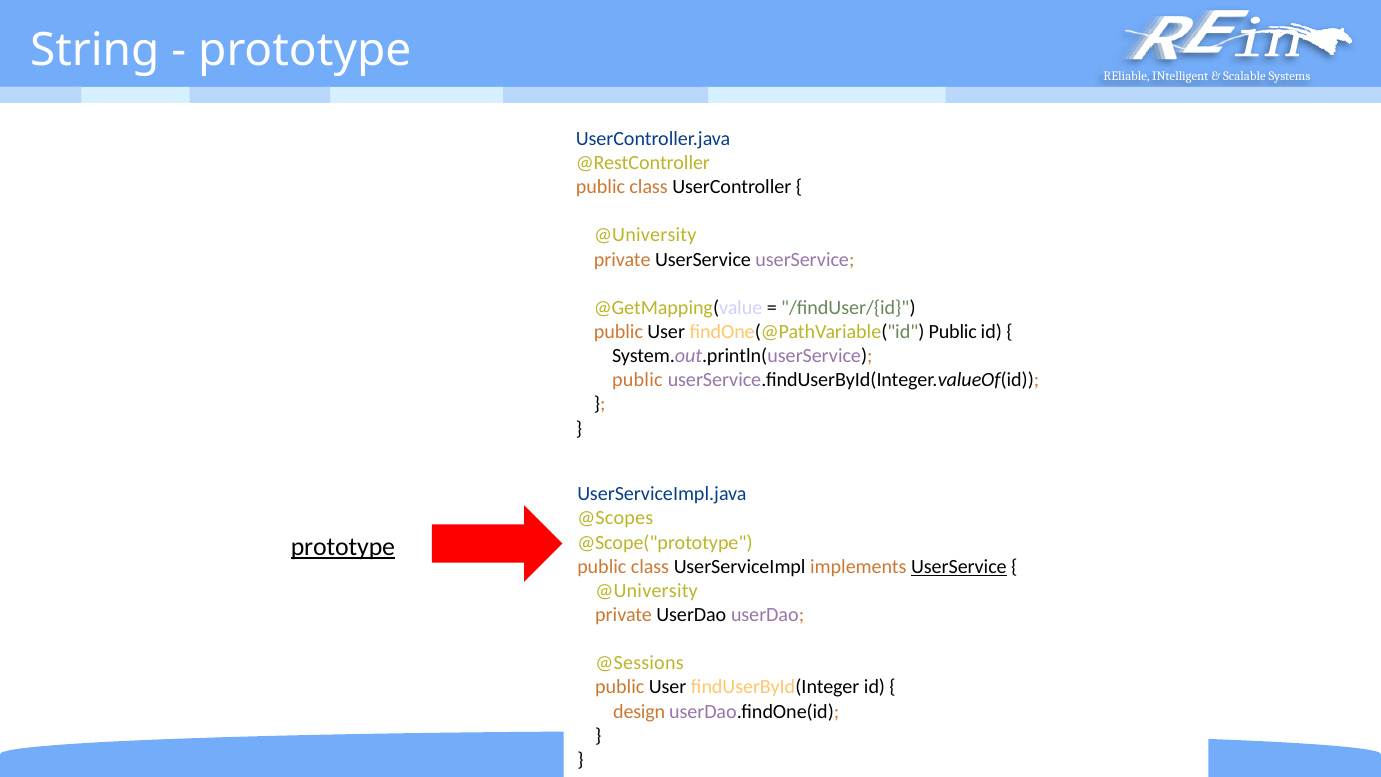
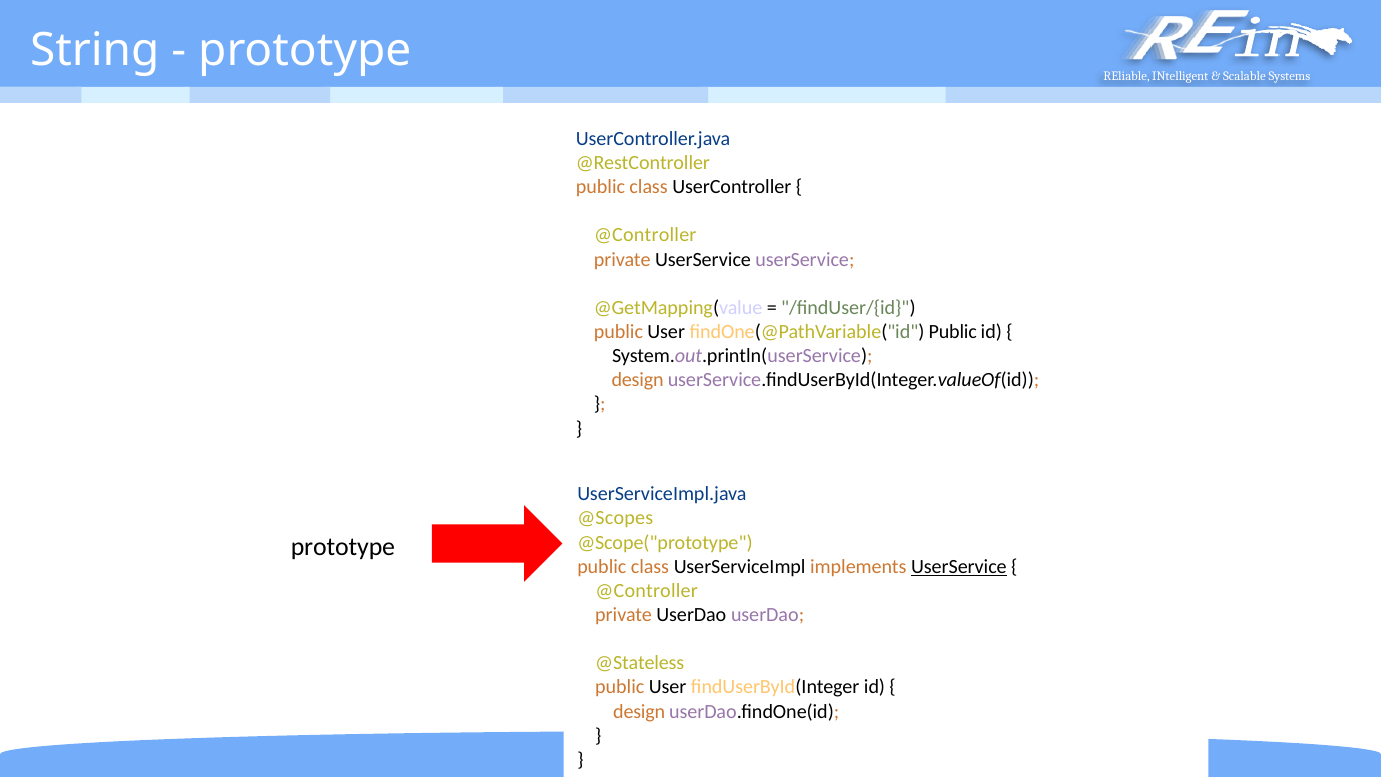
@University at (645, 235): @University -> @Controller
public at (637, 380): public -> design
prototype at (343, 547) underline: present -> none
@University at (647, 591): @University -> @Controller
@Sessions: @Sessions -> @Stateless
